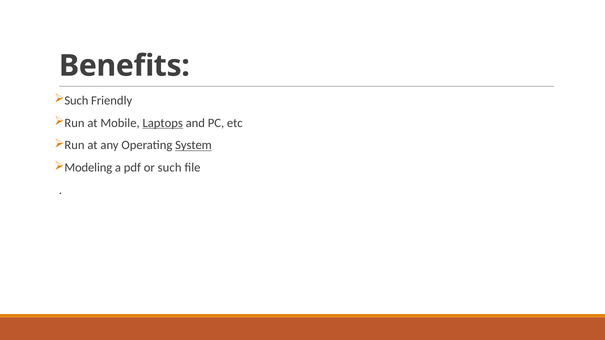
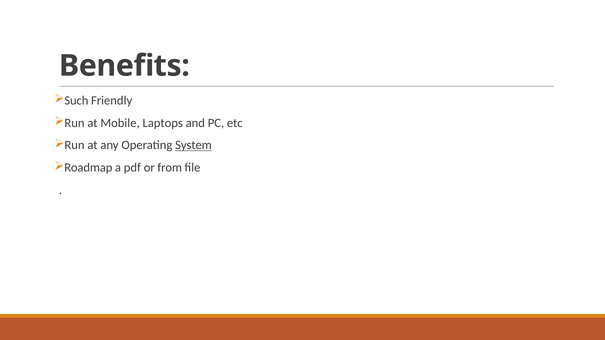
Laptops underline: present -> none
Modeling: Modeling -> Roadmap
or such: such -> from
